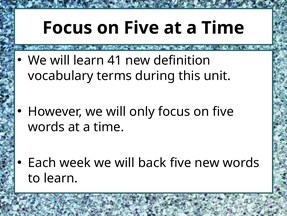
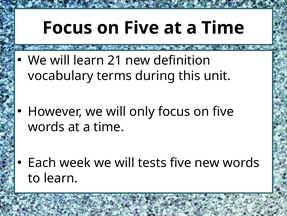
41: 41 -> 21
back: back -> tests
